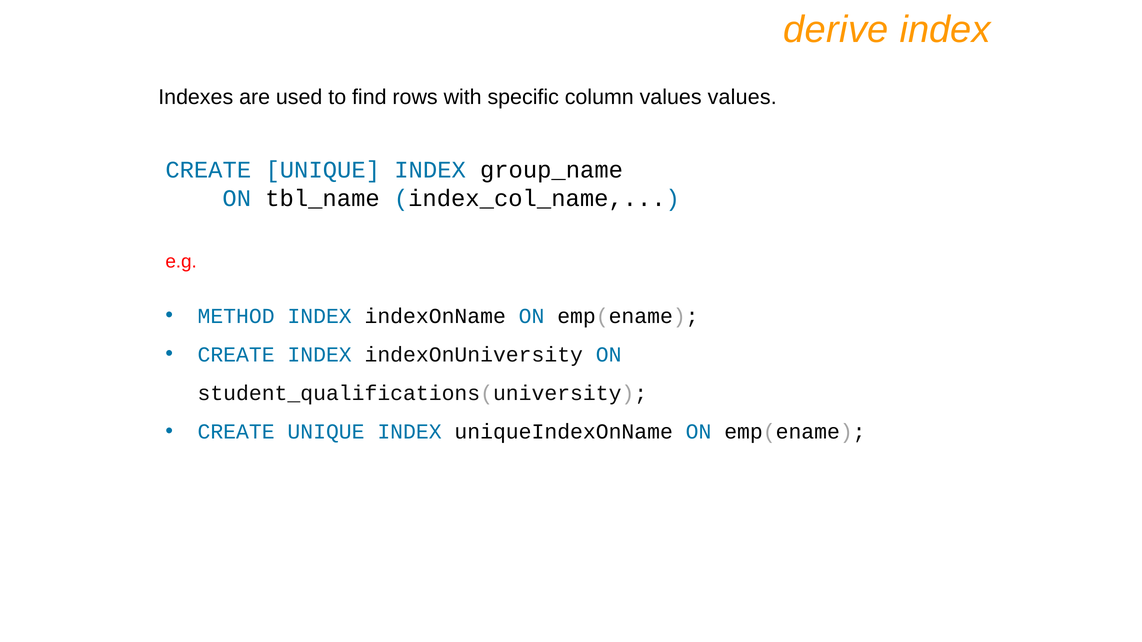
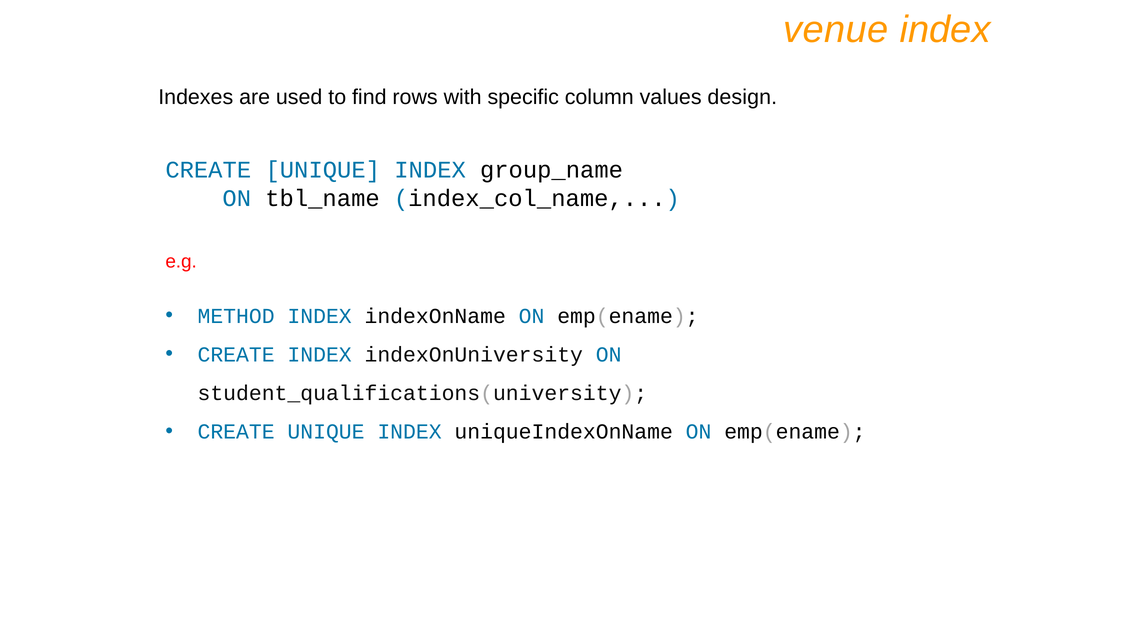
derive: derive -> venue
values values: values -> design
